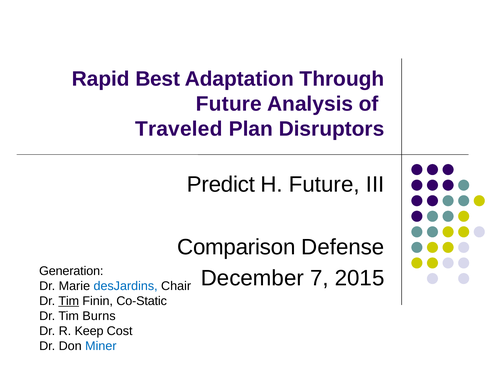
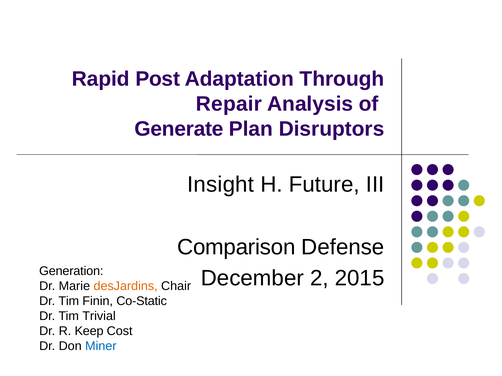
Best: Best -> Post
Future at (229, 104): Future -> Repair
Traveled: Traveled -> Generate
Predict: Predict -> Insight
7: 7 -> 2
desJardins colour: blue -> orange
Tim at (69, 301) underline: present -> none
Burns: Burns -> Trivial
